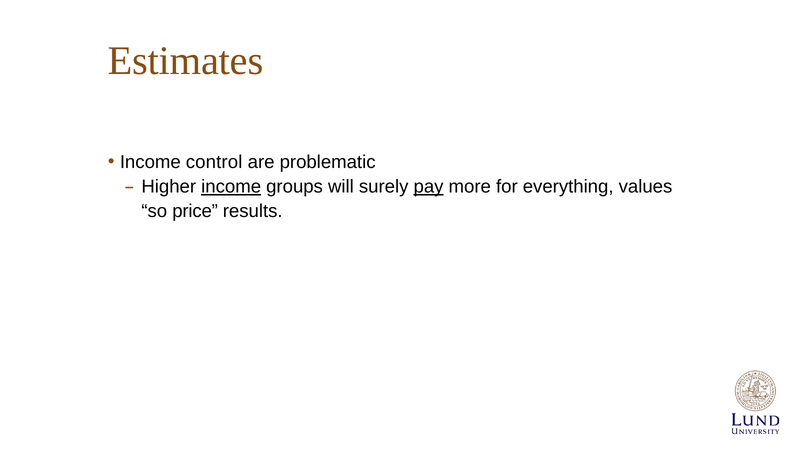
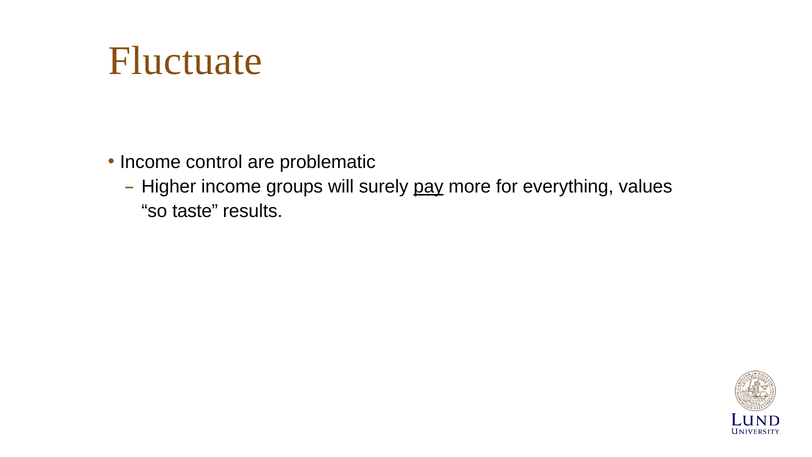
Estimates: Estimates -> Fluctuate
income at (231, 187) underline: present -> none
price: price -> taste
